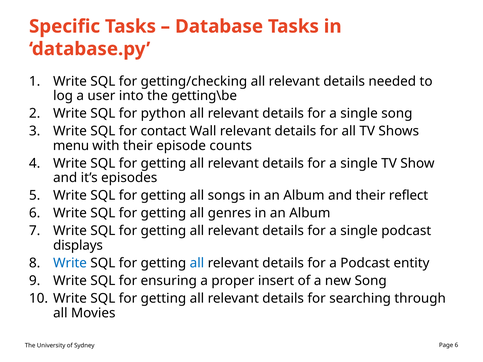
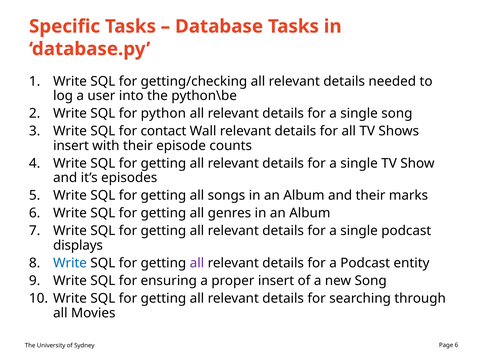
getting\be: getting\be -> python\be
menu at (71, 146): menu -> insert
reflect: reflect -> marks
all at (197, 263) colour: blue -> purple
